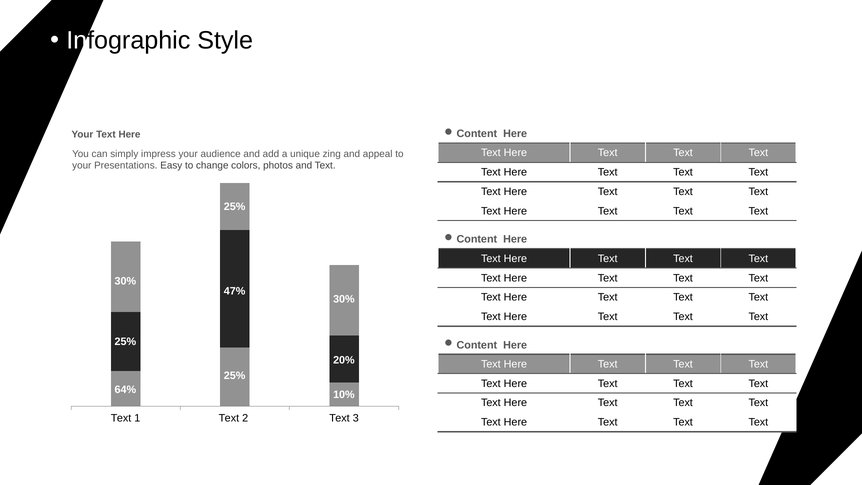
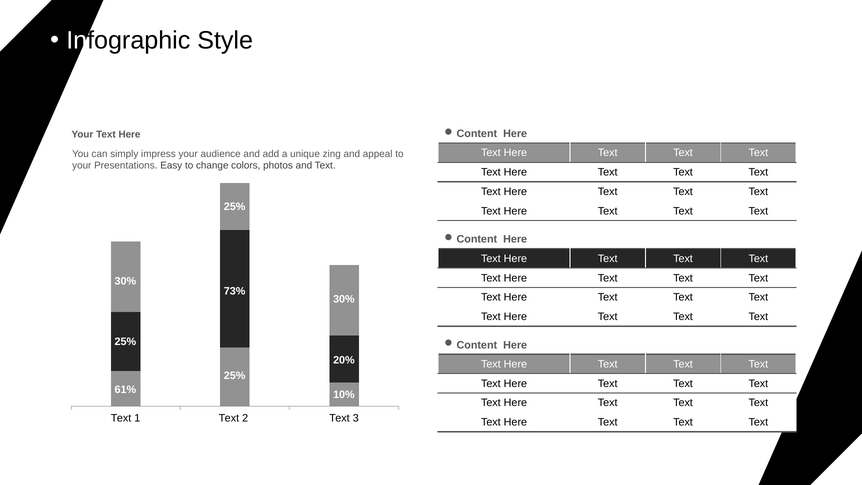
47%: 47% -> 73%
64%: 64% -> 61%
